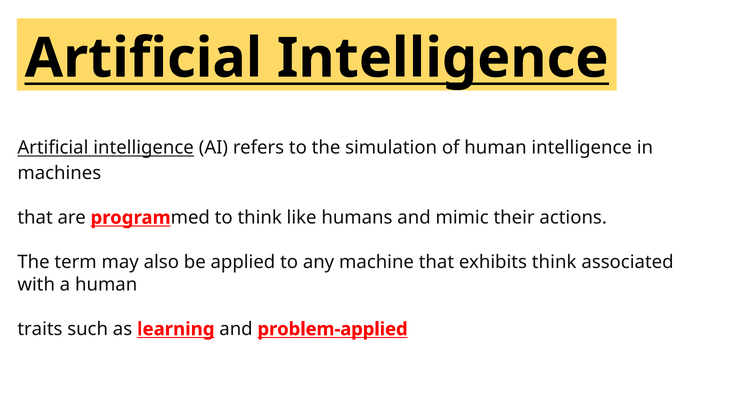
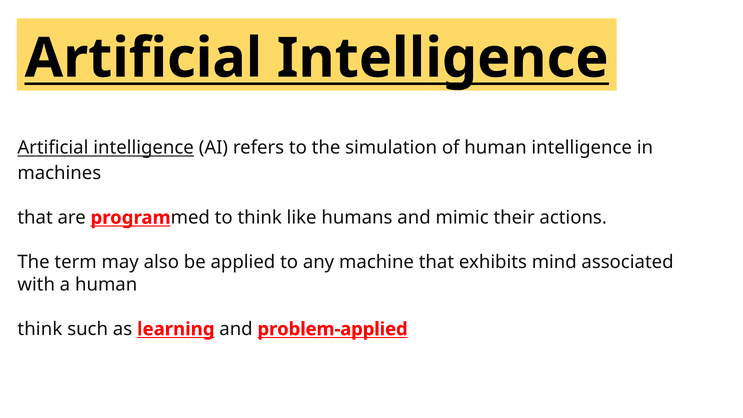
exhibits think: think -> mind
traits at (40, 329): traits -> think
